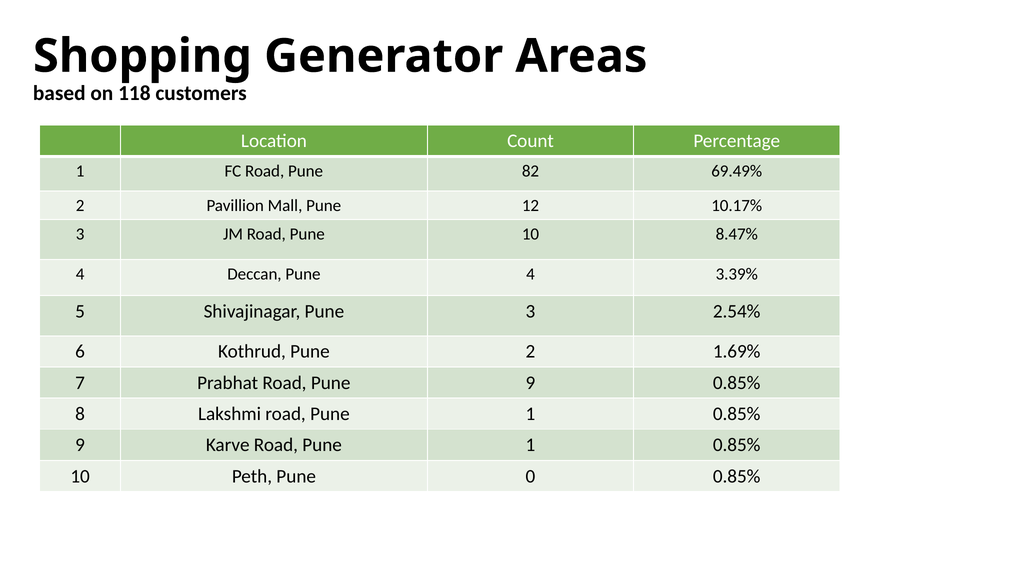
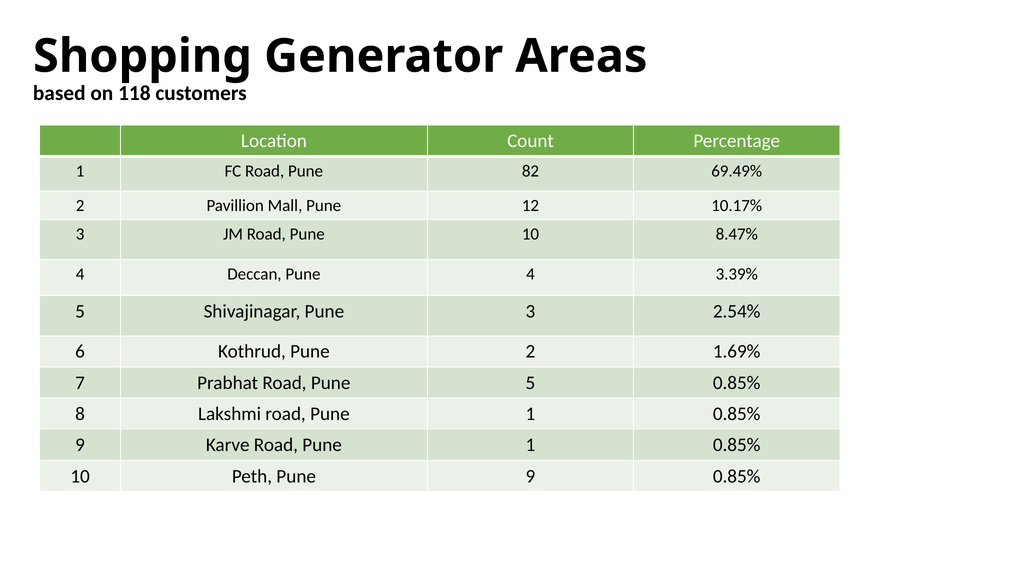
Pune 9: 9 -> 5
Pune 0: 0 -> 9
